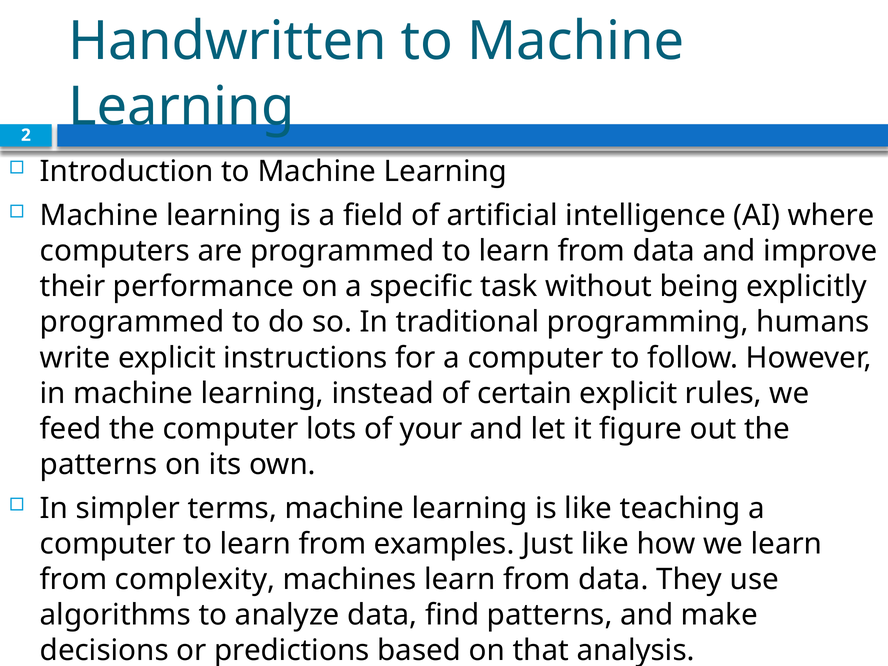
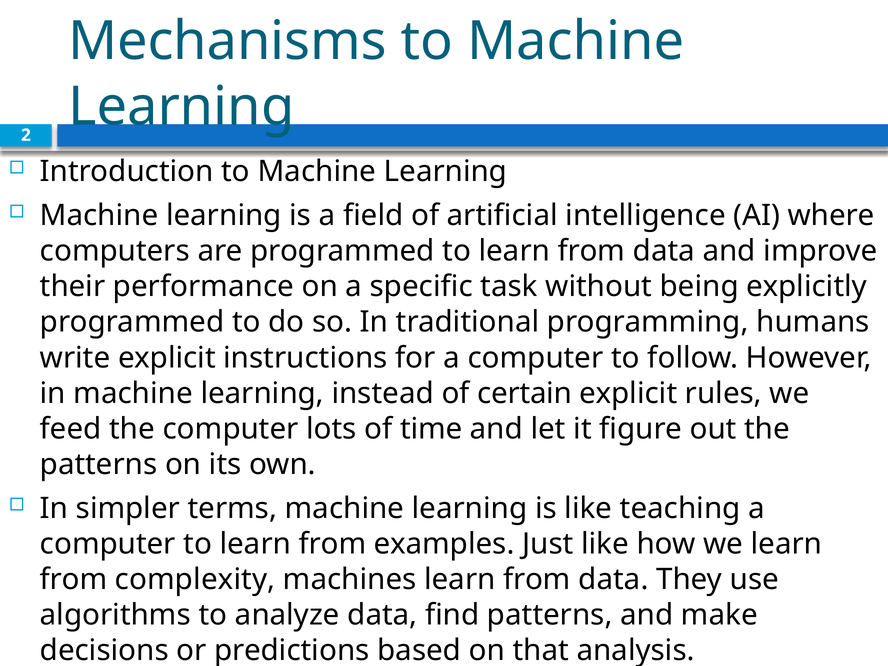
Handwritten: Handwritten -> Mechanisms
your: your -> time
